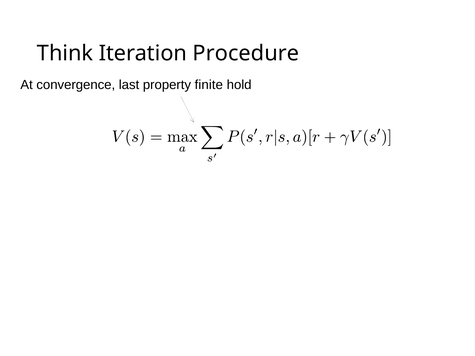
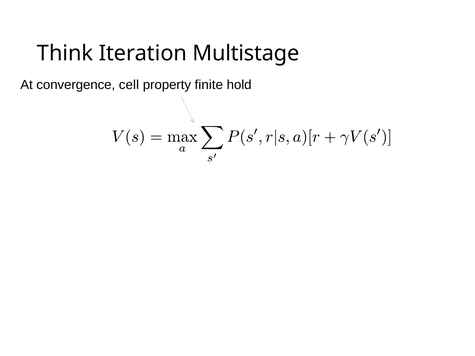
Procedure: Procedure -> Multistage
last: last -> cell
